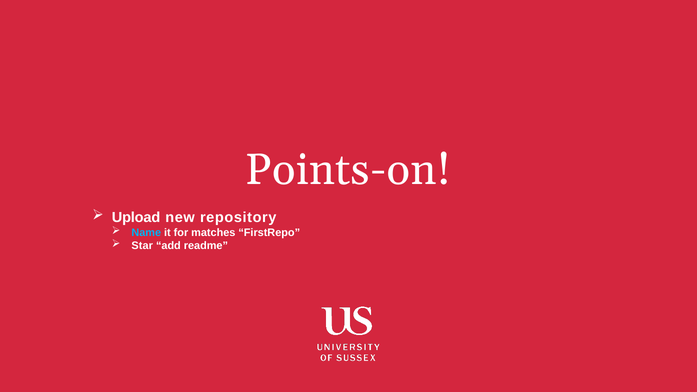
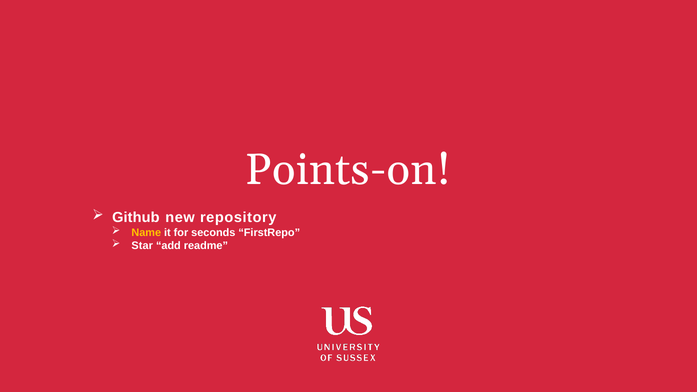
Upload: Upload -> Github
Name colour: light blue -> yellow
matches: matches -> seconds
